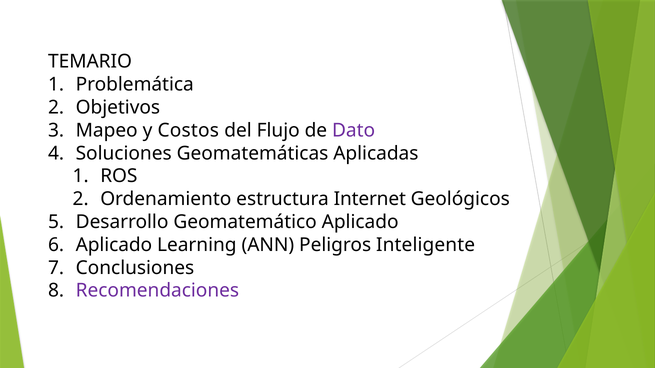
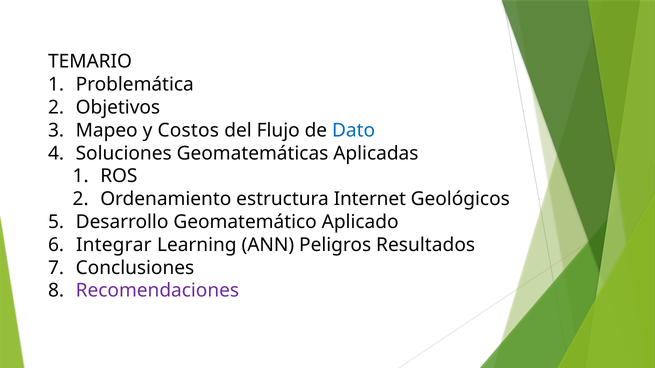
Dato colour: purple -> blue
Aplicado at (114, 245): Aplicado -> Integrar
Inteligente: Inteligente -> Resultados
